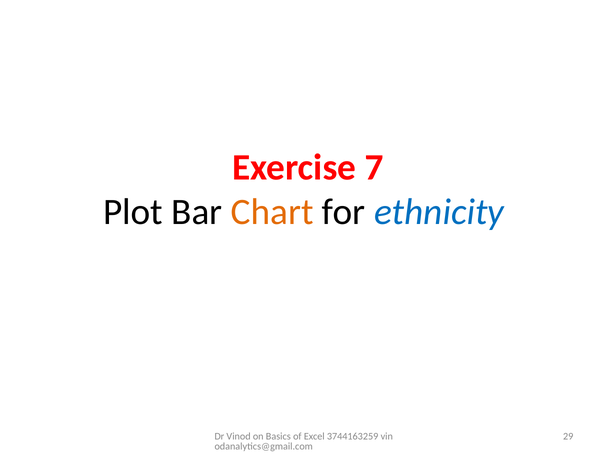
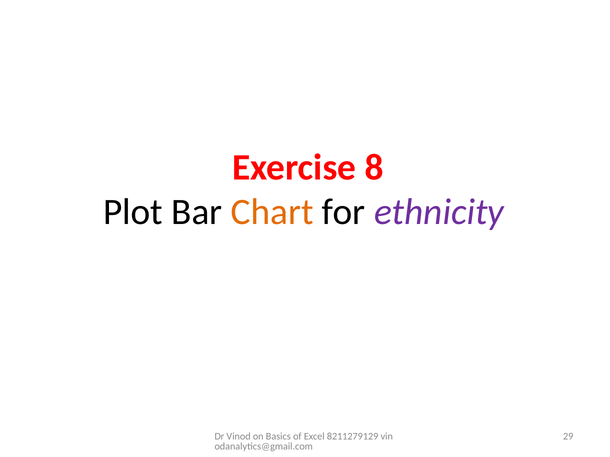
7: 7 -> 8
ethnicity colour: blue -> purple
3744163259: 3744163259 -> 8211279129
